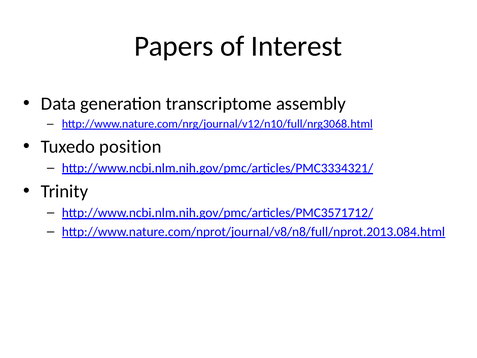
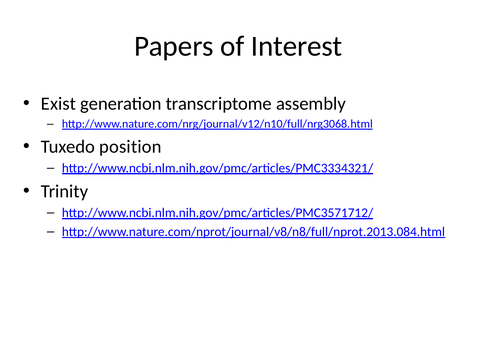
Data: Data -> Exist
